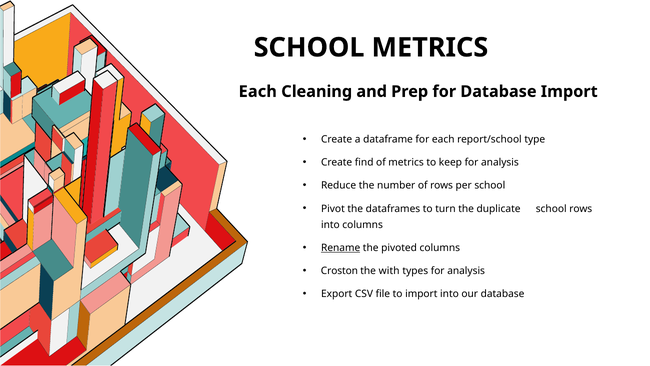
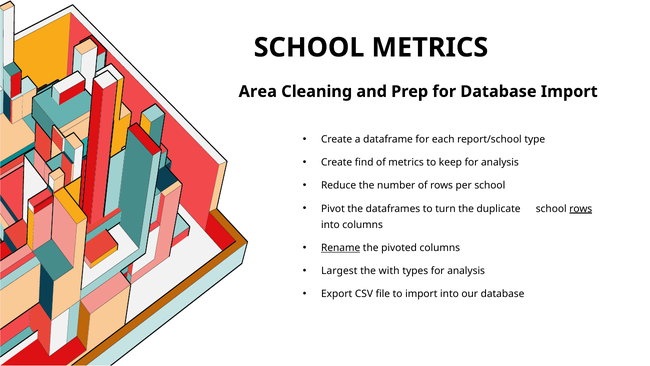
Each at (258, 91): Each -> Area
rows at (581, 208) underline: none -> present
Croston: Croston -> Largest
